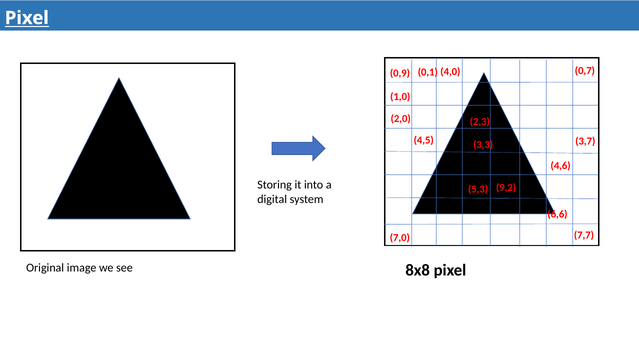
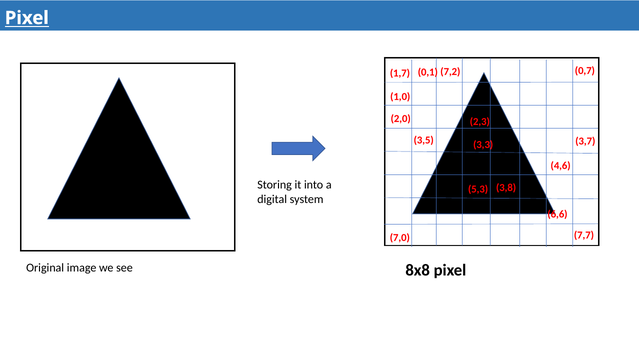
4,0: 4,0 -> 7,2
0,9: 0,9 -> 1,7
4,5: 4,5 -> 3,5
9,2: 9,2 -> 3,8
